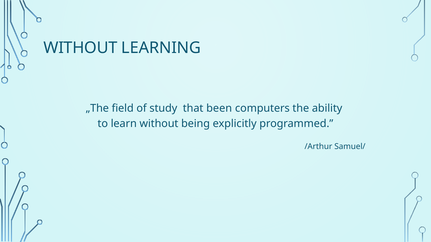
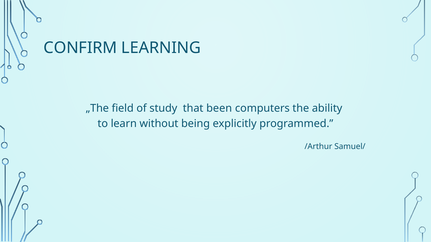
WITHOUT at (80, 48): WITHOUT -> CONFIRM
